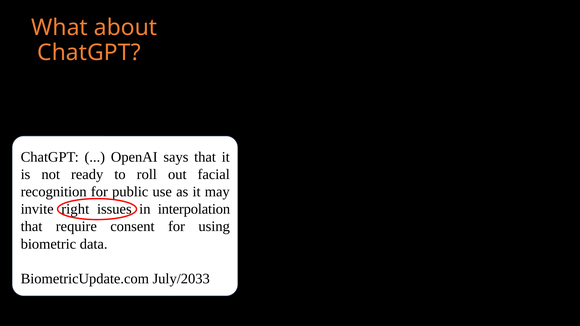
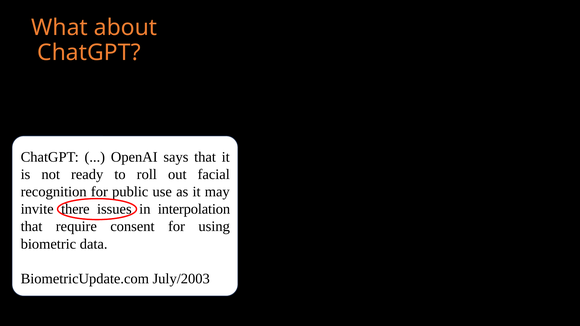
right: right -> there
July/2033: July/2033 -> July/2003
